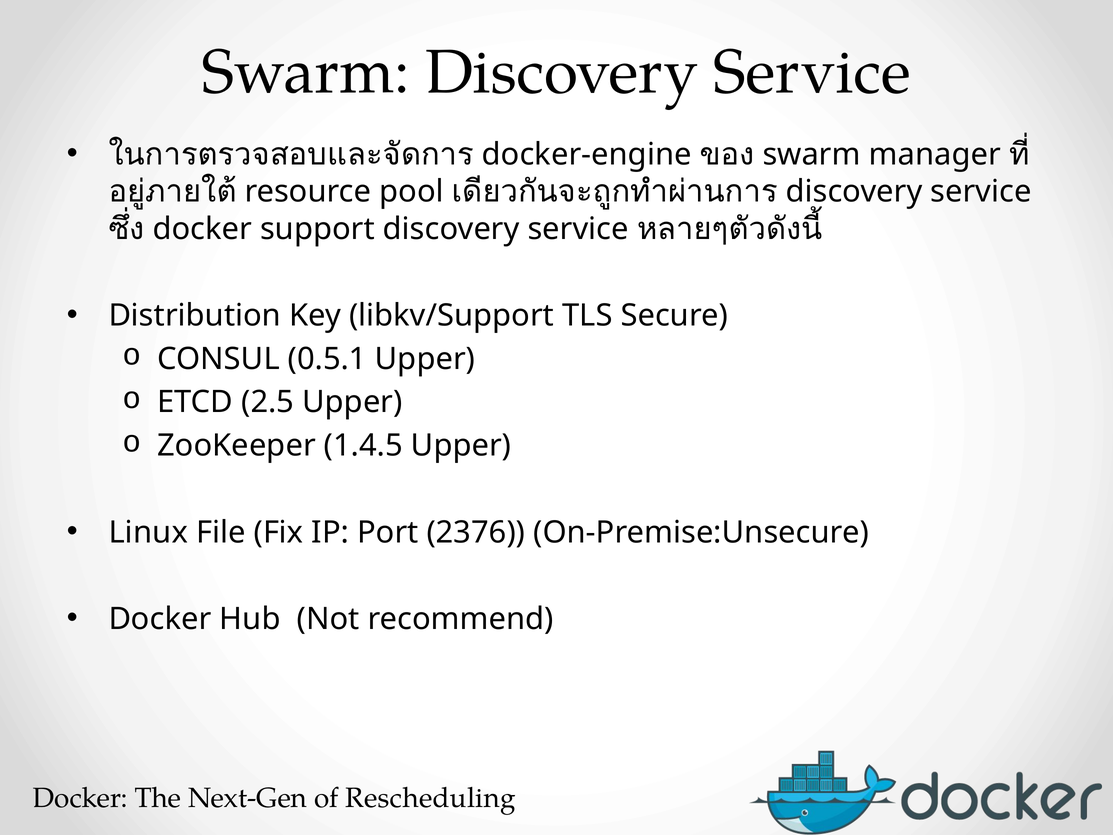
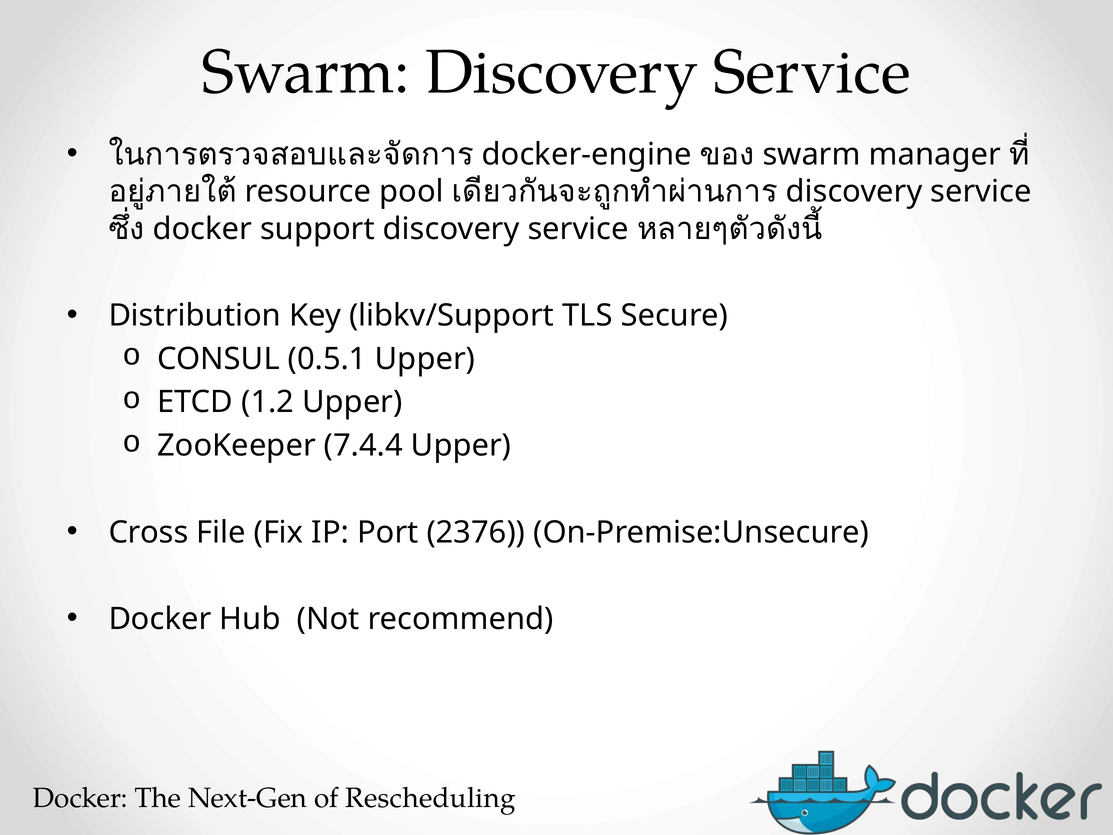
2.5: 2.5 -> 1.2
1.4.5: 1.4.5 -> 7.4.4
Linux: Linux -> Cross
